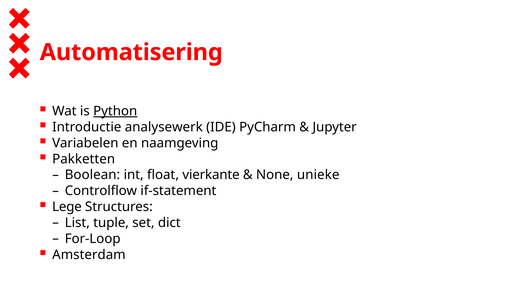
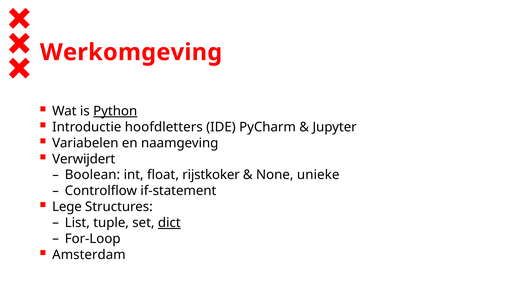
Automatisering: Automatisering -> Werkomgeving
analysewerk: analysewerk -> hoofdletters
Pakketten: Pakketten -> Verwijdert
vierkante: vierkante -> rijstkoker
dict underline: none -> present
